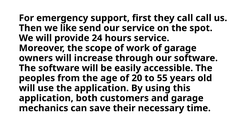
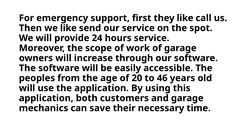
they call: call -> like
55: 55 -> 46
